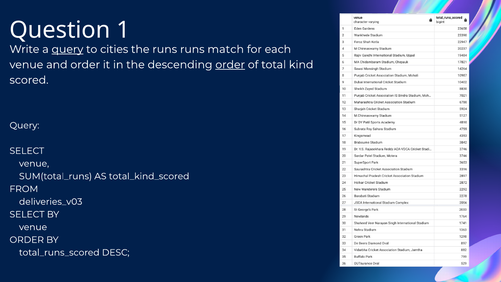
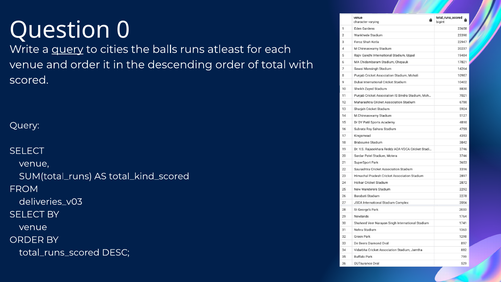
1: 1 -> 0
the runs: runs -> balls
match: match -> atleast
order at (230, 65) underline: present -> none
kind: kind -> with
